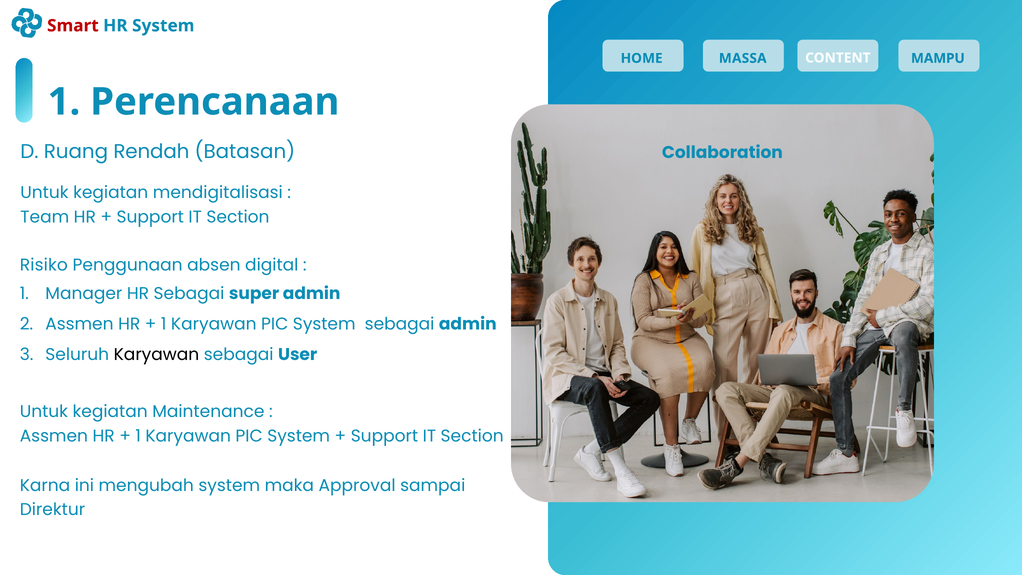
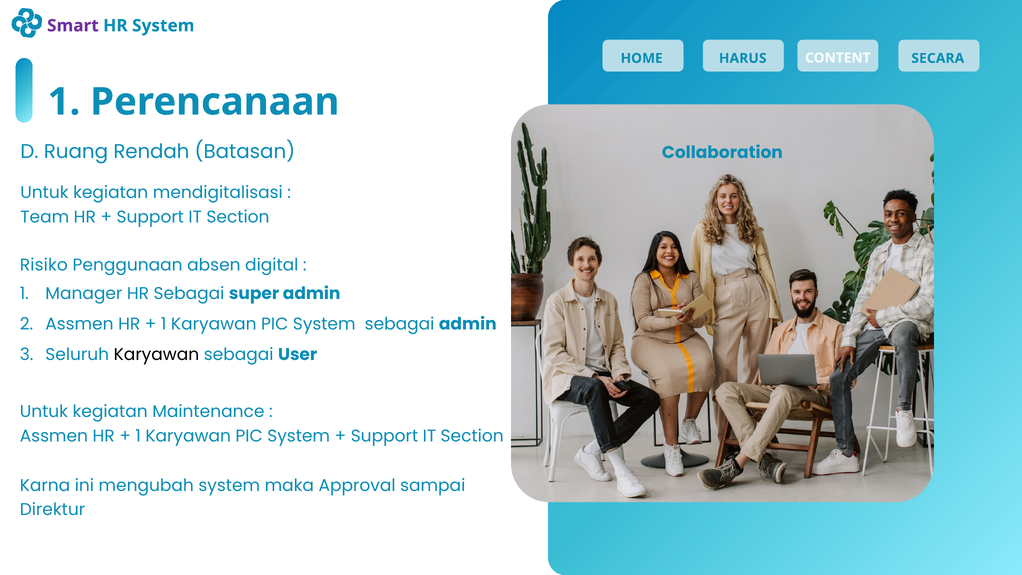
Smart colour: red -> purple
MASSA: MASSA -> HARUS
MAMPU: MAMPU -> SECARA
